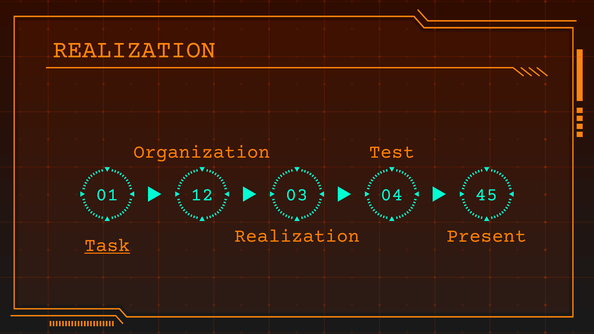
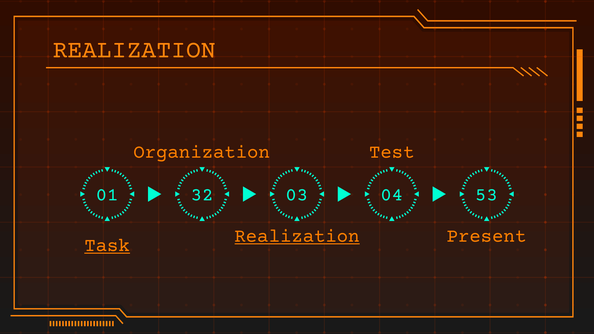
12: 12 -> 32
45: 45 -> 53
Realization at (297, 236) underline: none -> present
